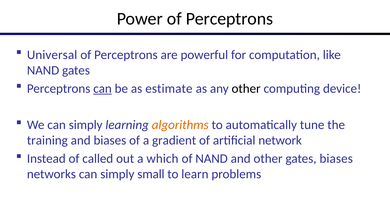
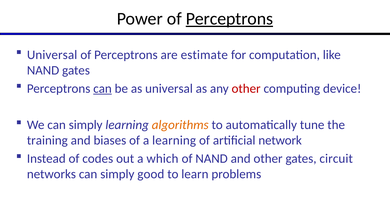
Perceptrons at (229, 19) underline: none -> present
powerful: powerful -> estimate
as estimate: estimate -> universal
other at (246, 89) colour: black -> red
a gradient: gradient -> learning
called: called -> codes
gates biases: biases -> circuit
small: small -> good
